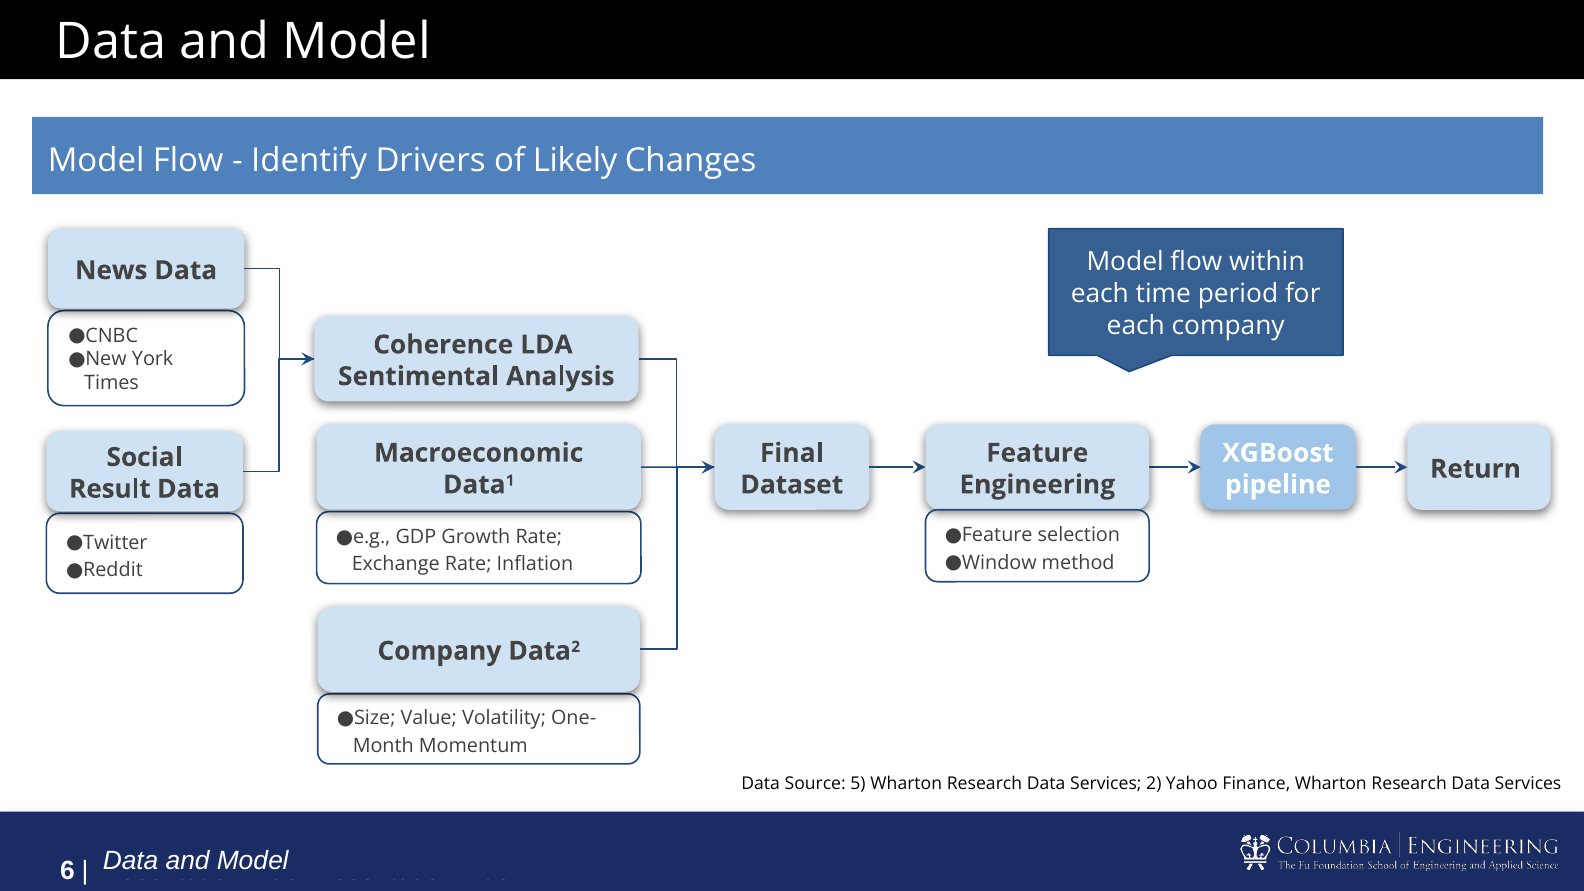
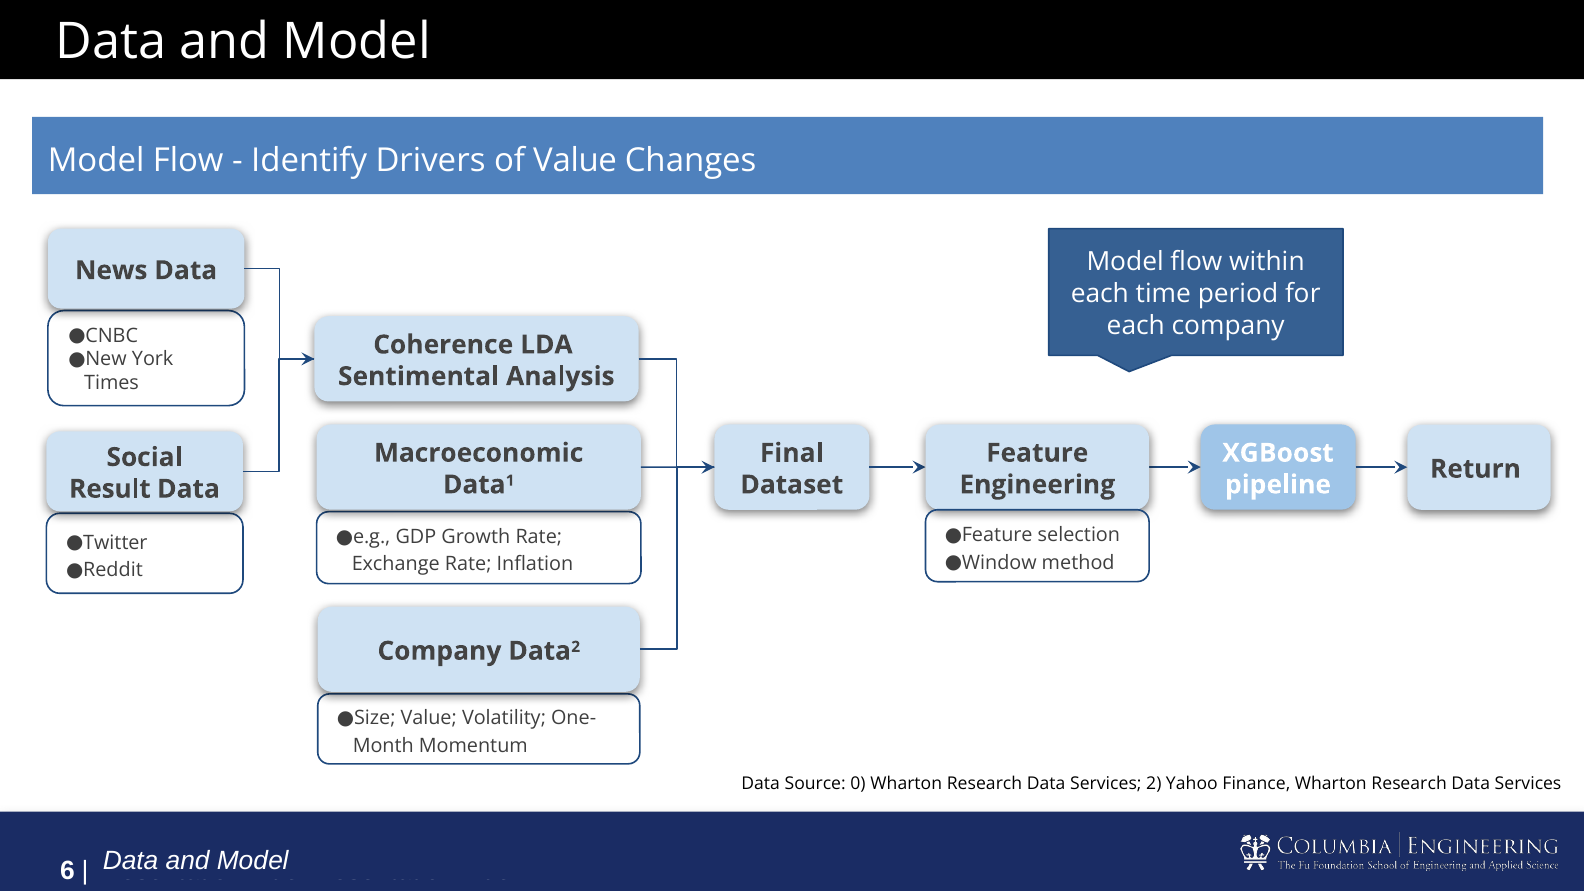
of Likely: Likely -> Value
5: 5 -> 0
